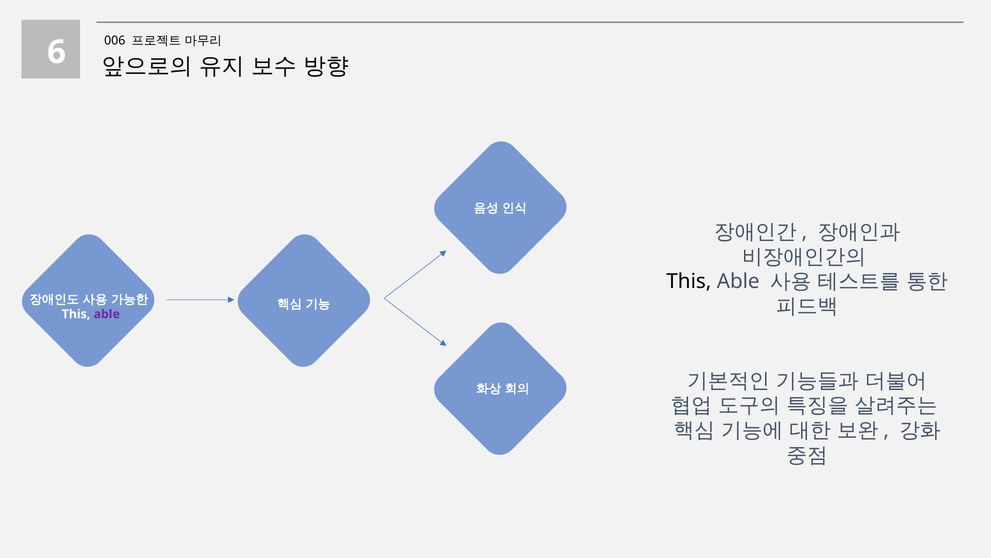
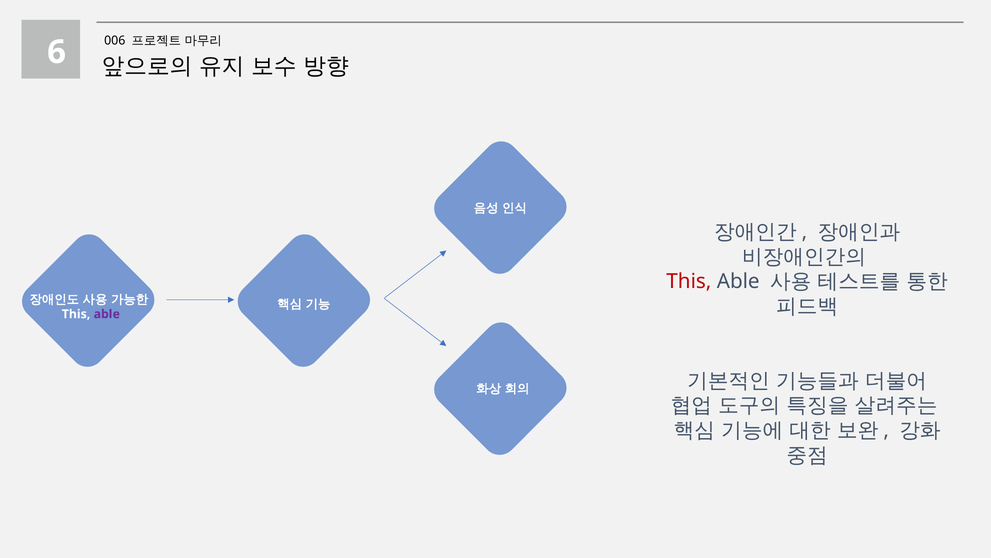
This at (689, 281) colour: black -> red
